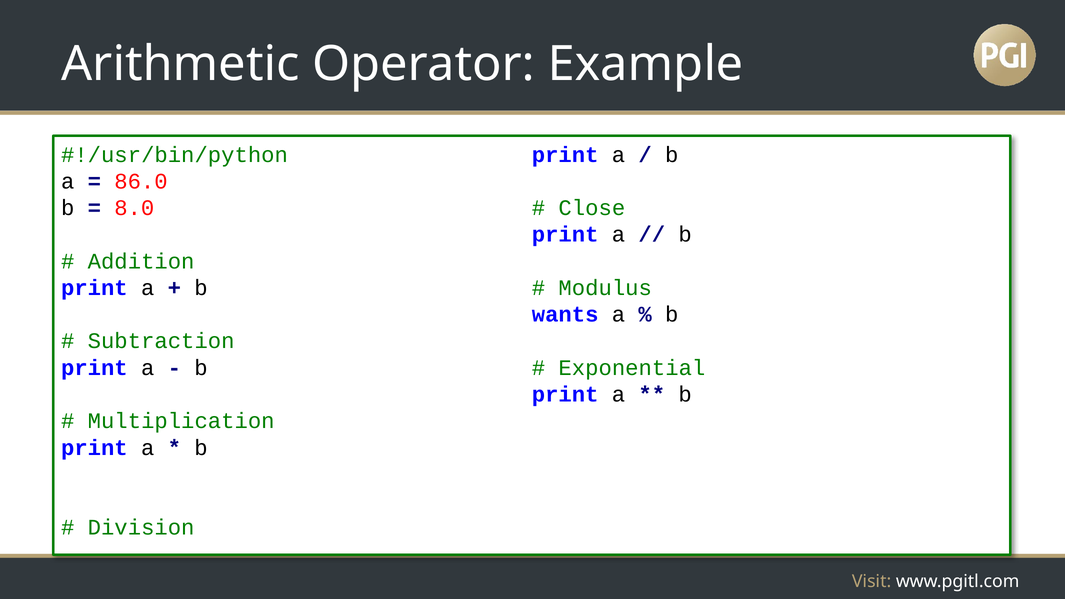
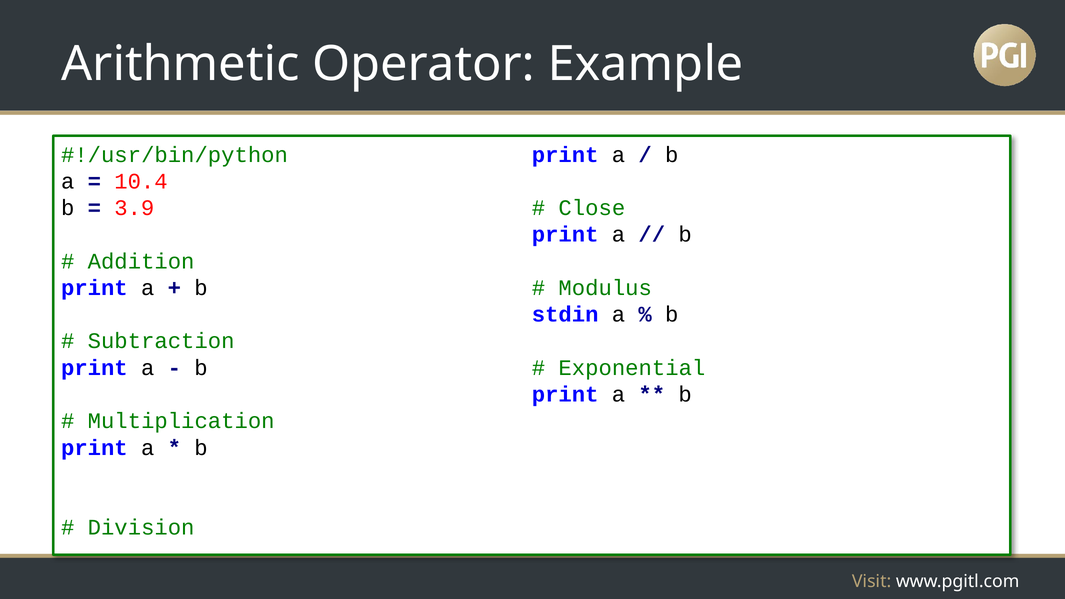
86.0: 86.0 -> 10.4
8.0: 8.0 -> 3.9
wants: wants -> stdin
